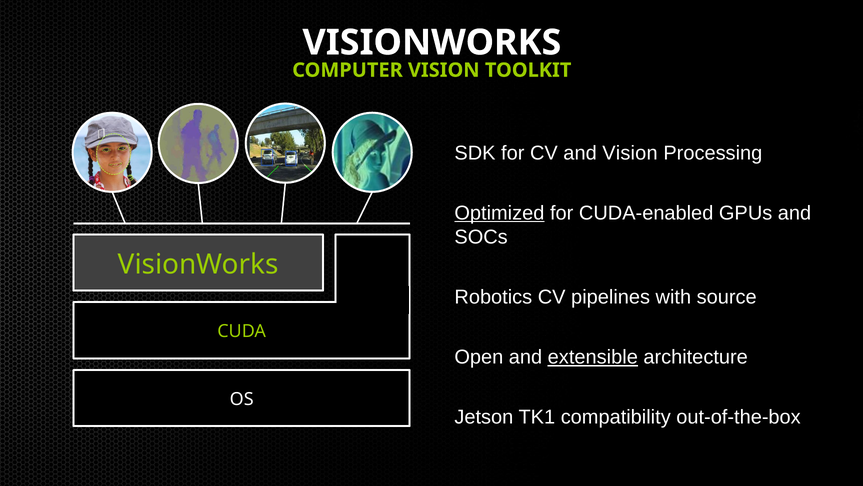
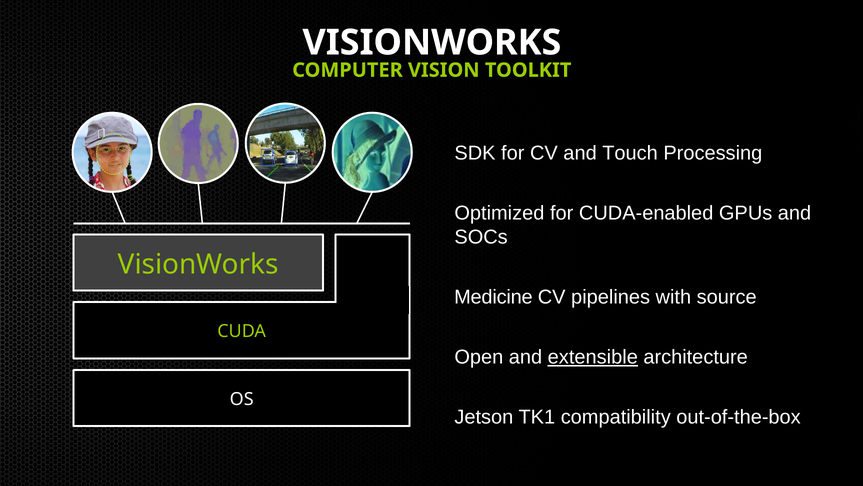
and Vision: Vision -> Touch
Optimized underline: present -> none
Robotics: Robotics -> Medicine
